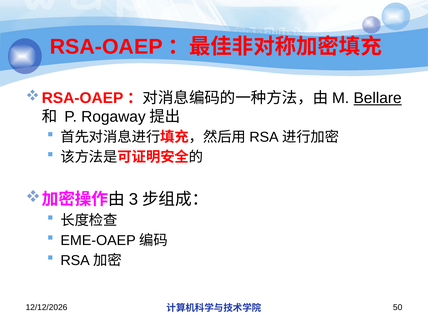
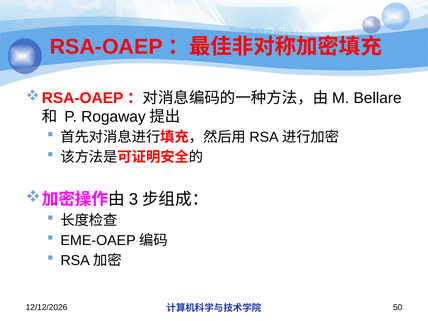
Bellare underline: present -> none
